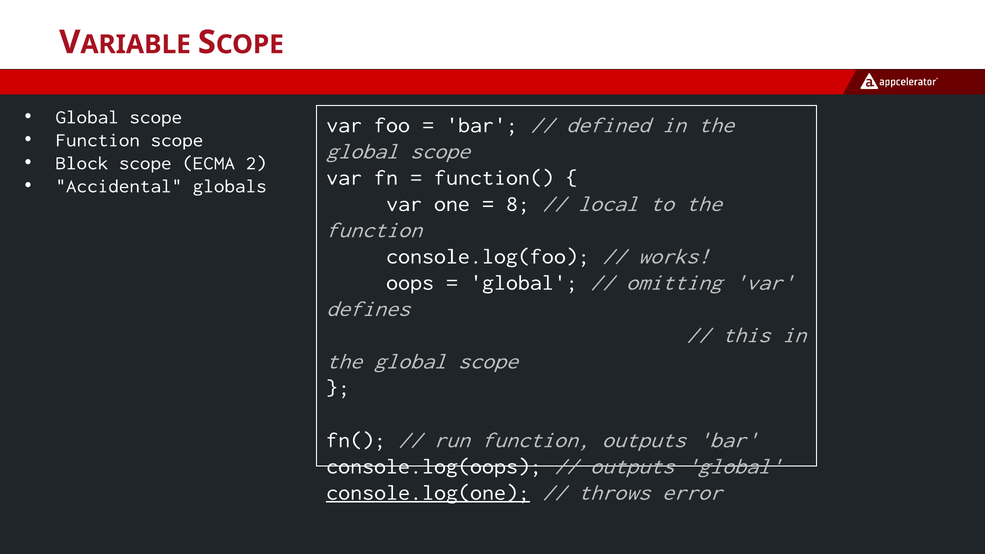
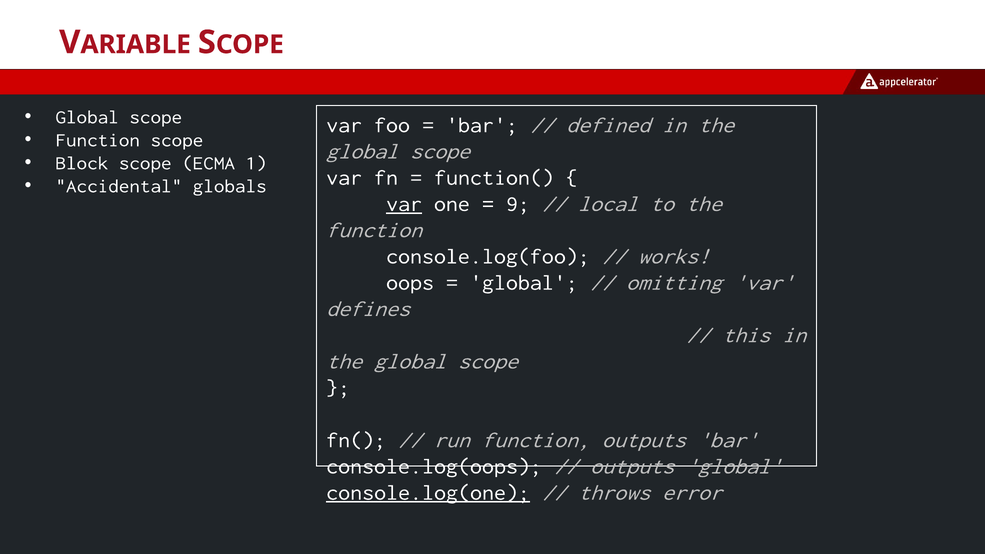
2: 2 -> 1
var at (404, 204) underline: none -> present
8: 8 -> 9
